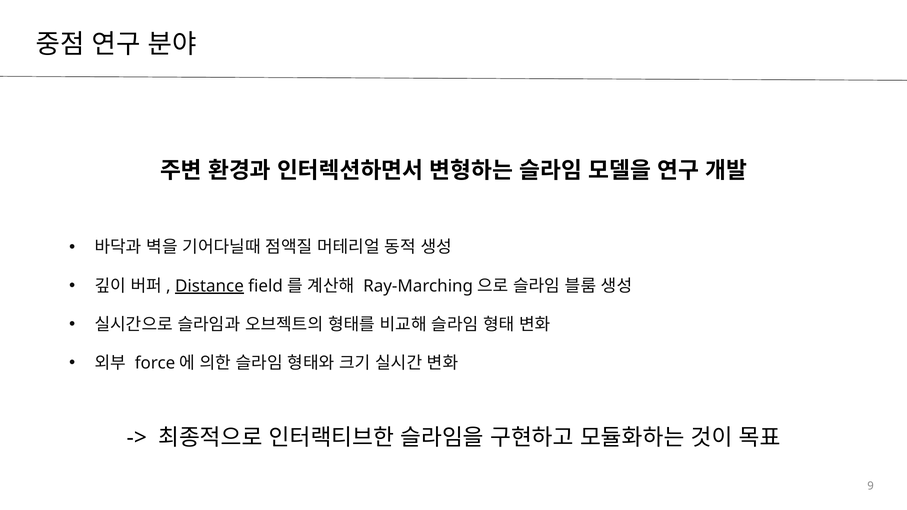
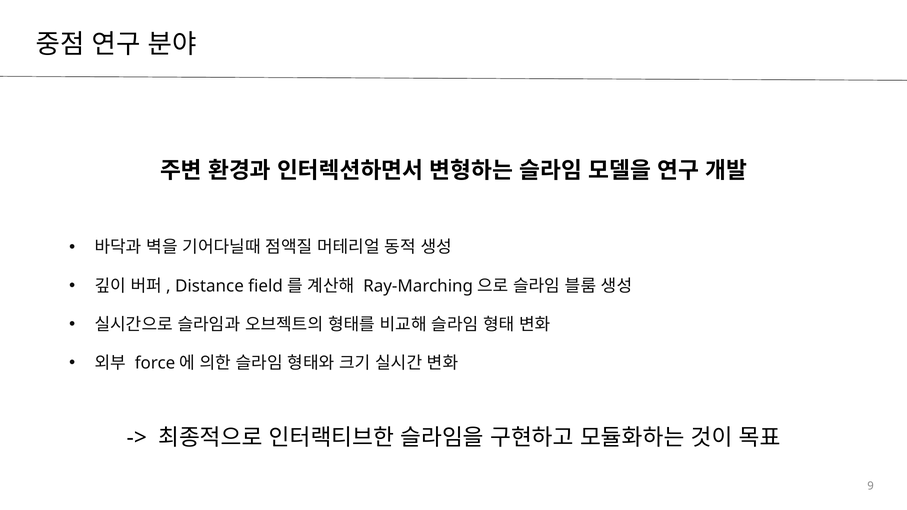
Distance underline: present -> none
